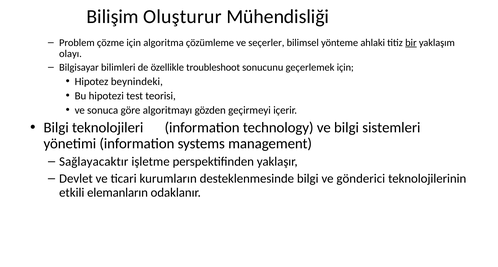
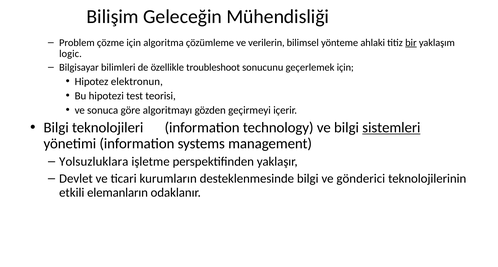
Oluşturur: Oluşturur -> Geleceğin
seçerler: seçerler -> verilerin
olayı: olayı -> logic
beynindeki: beynindeki -> elektronun
sistemleri underline: none -> present
Sağlayacaktır: Sağlayacaktır -> Yolsuzluklara
